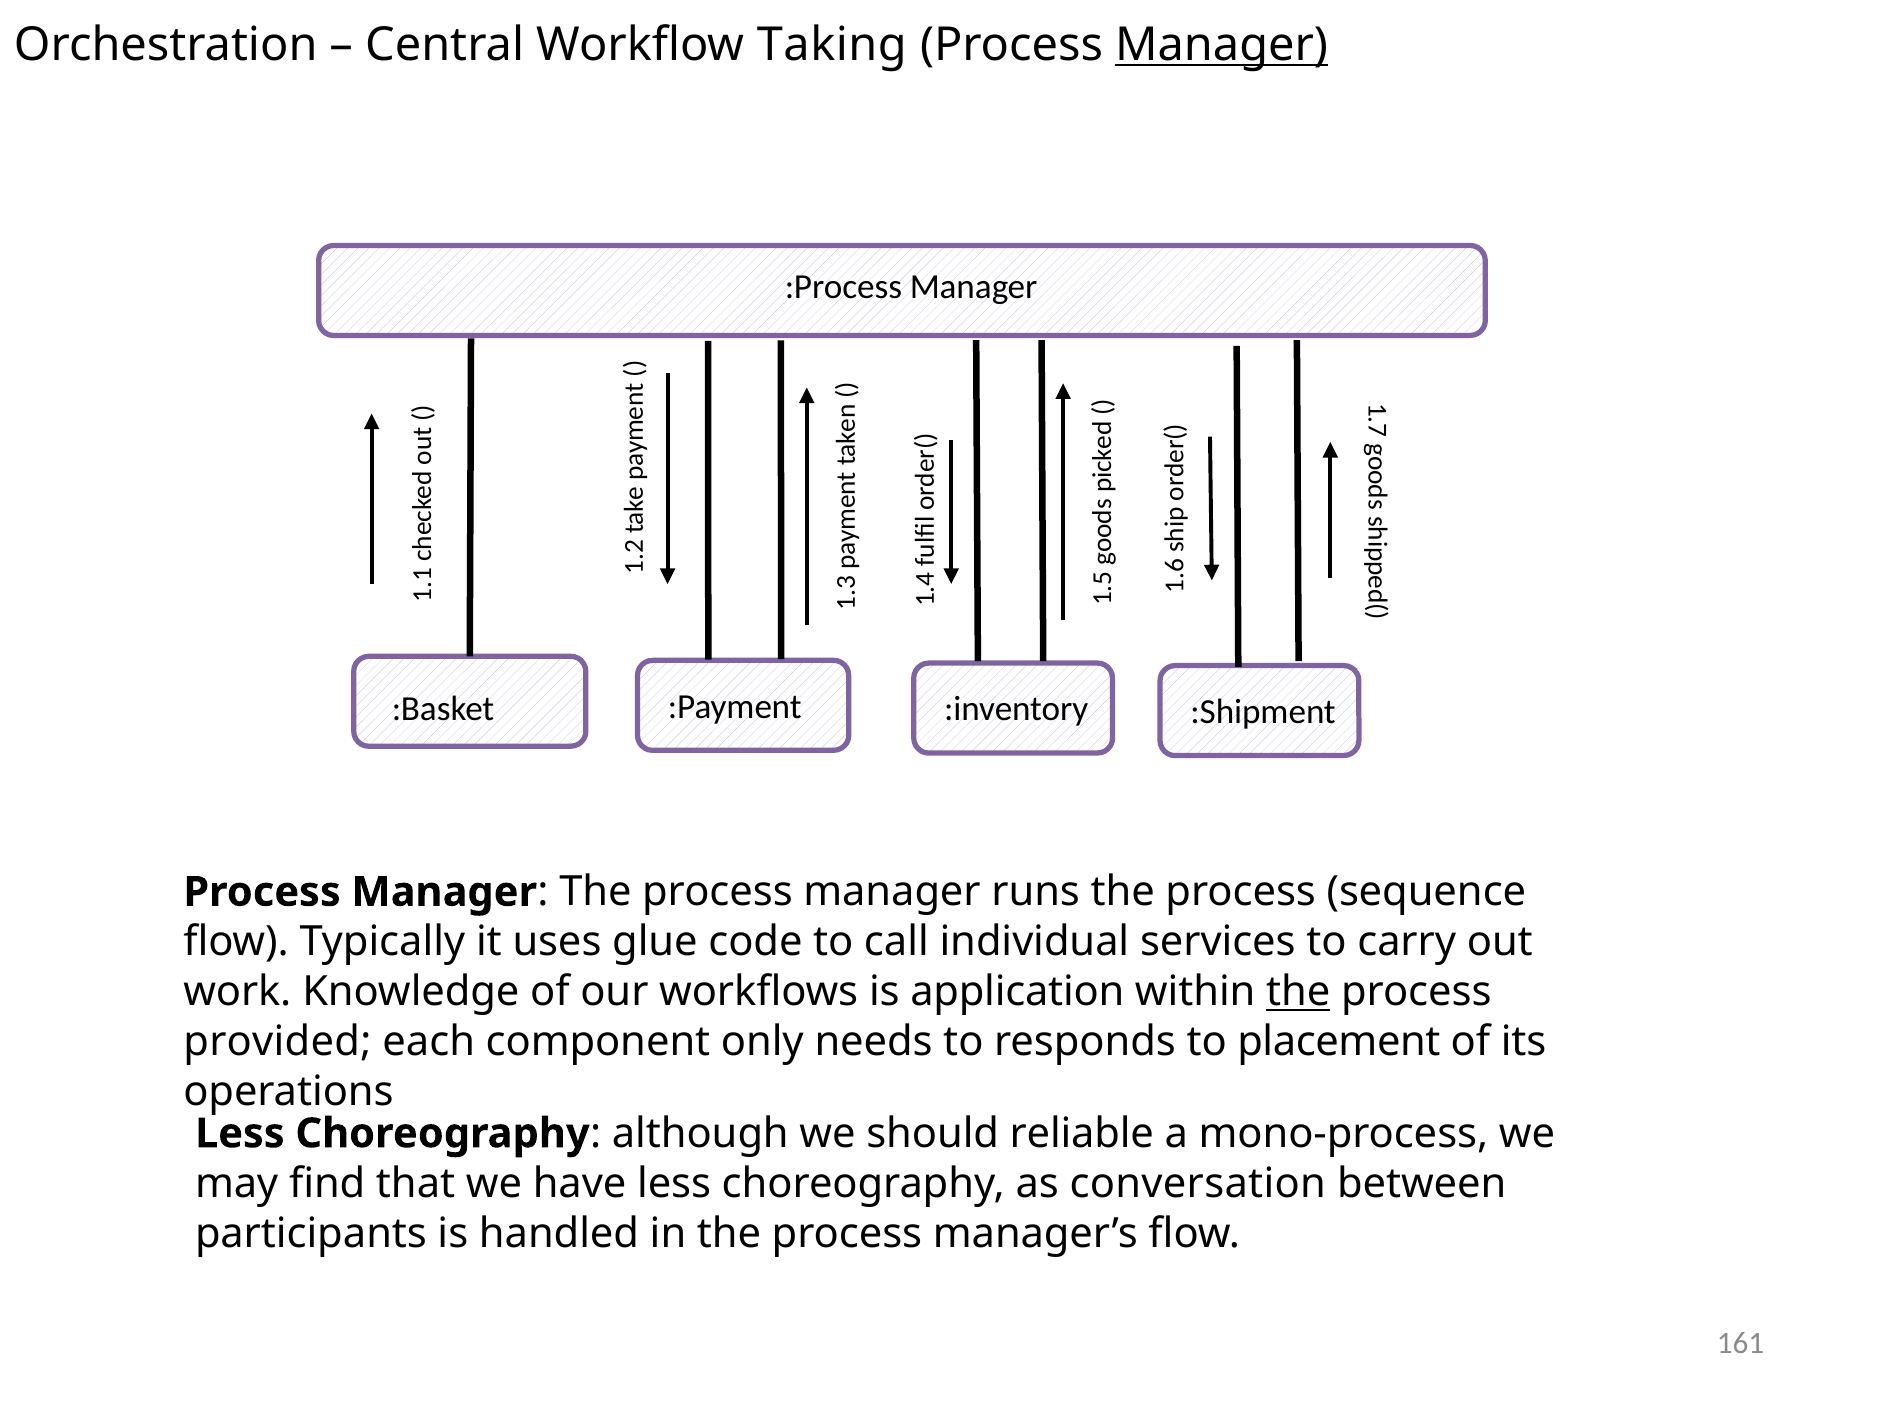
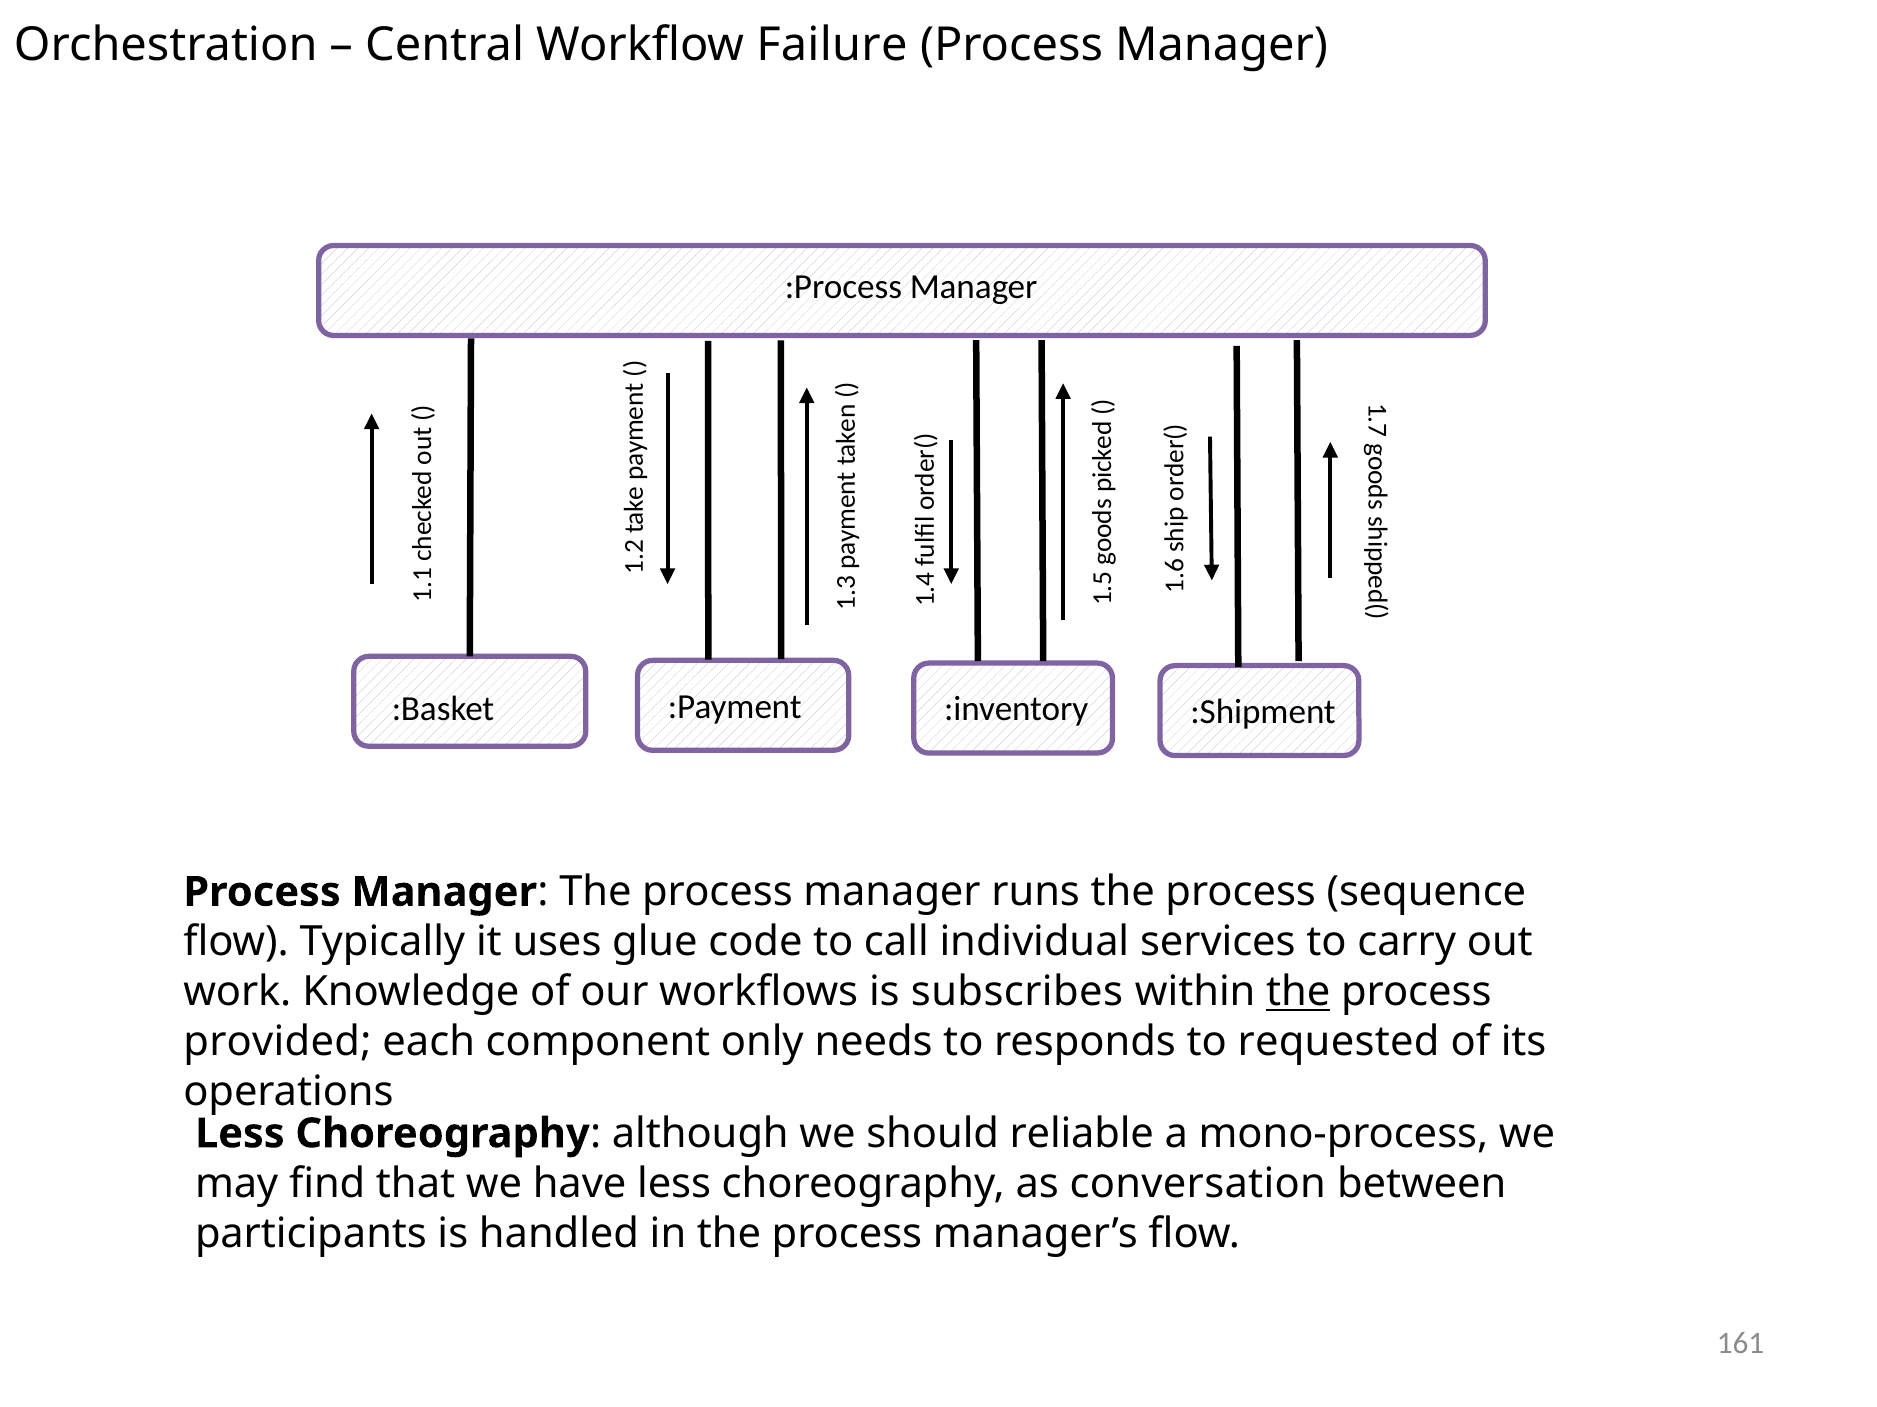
Taking: Taking -> Failure
Manager at (1222, 45) underline: present -> none
application: application -> subscribes
placement: placement -> requested
